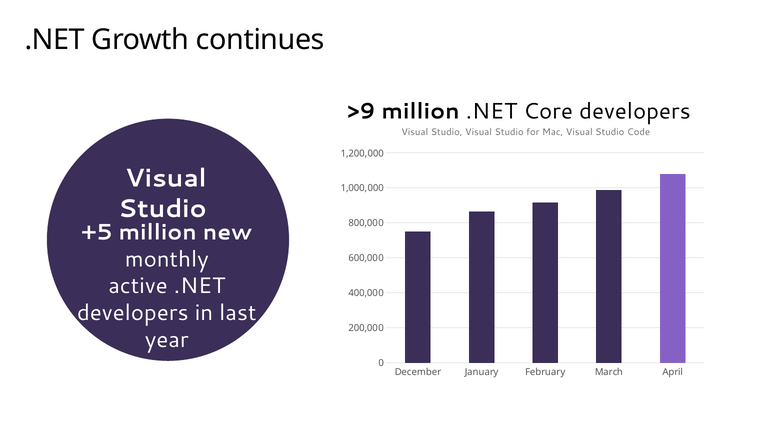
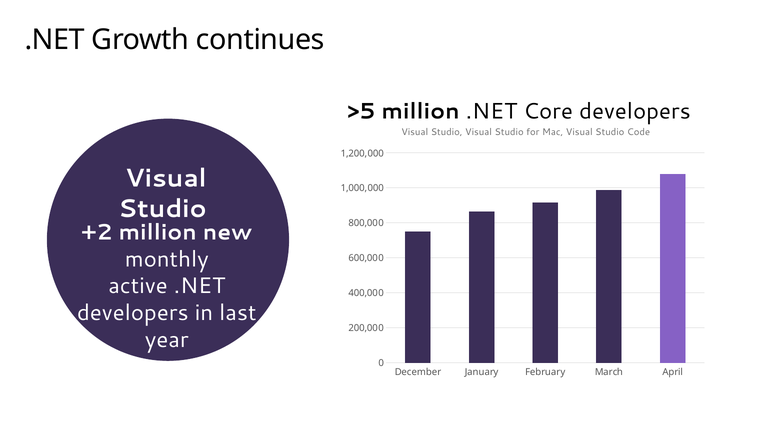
>9: >9 -> >5
+5: +5 -> +2
